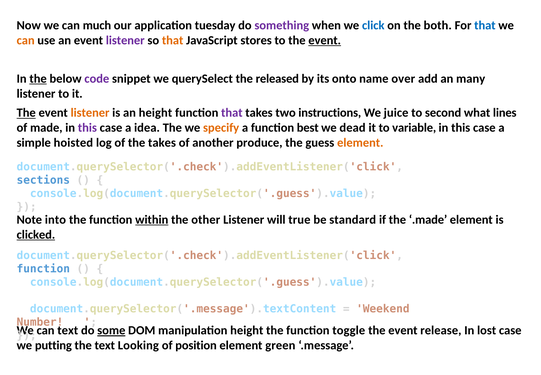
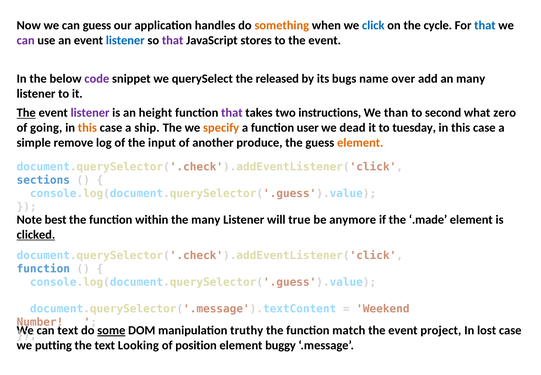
can much: much -> guess
tuesday: tuesday -> handles
something colour: purple -> orange
both: both -> cycle
can at (26, 40) colour: orange -> purple
listener at (125, 40) colour: purple -> blue
that at (173, 40) colour: orange -> purple
event at (325, 40) underline: present -> none
the at (38, 79) underline: present -> none
onto: onto -> bugs
listener at (90, 113) colour: orange -> purple
juice: juice -> than
lines: lines -> zero
made: made -> going
this at (87, 128) colour: purple -> orange
idea: idea -> ship
best: best -> user
variable: variable -> tuesday
hoisted: hoisted -> remove
the takes: takes -> input
into: into -> best
within underline: present -> none
the other: other -> many
standard: standard -> anymore
manipulation height: height -> truthy
toggle: toggle -> match
release: release -> project
green: green -> buggy
